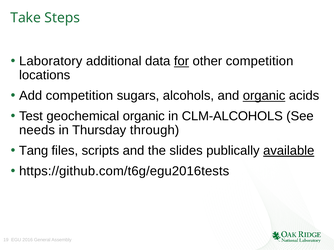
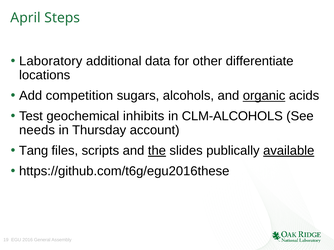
Take: Take -> April
for underline: present -> none
other competition: competition -> differentiate
geochemical organic: organic -> inhibits
through: through -> account
the underline: none -> present
https://github.com/t6g/egu2016tests: https://github.com/t6g/egu2016tests -> https://github.com/t6g/egu2016these
